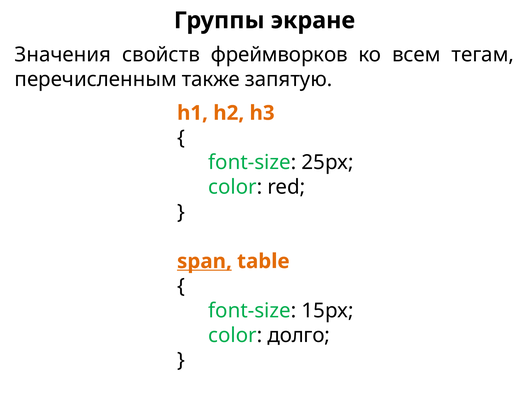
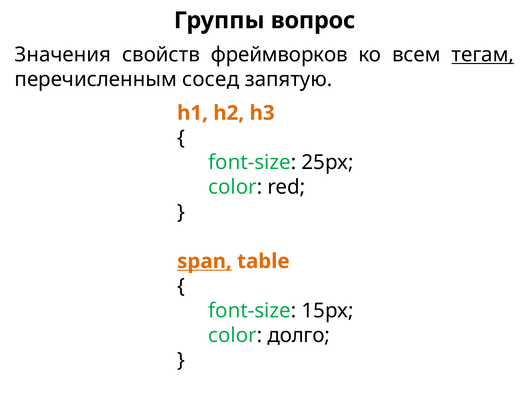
экране: экране -> вопрос
тегам underline: none -> present
также: также -> сосед
